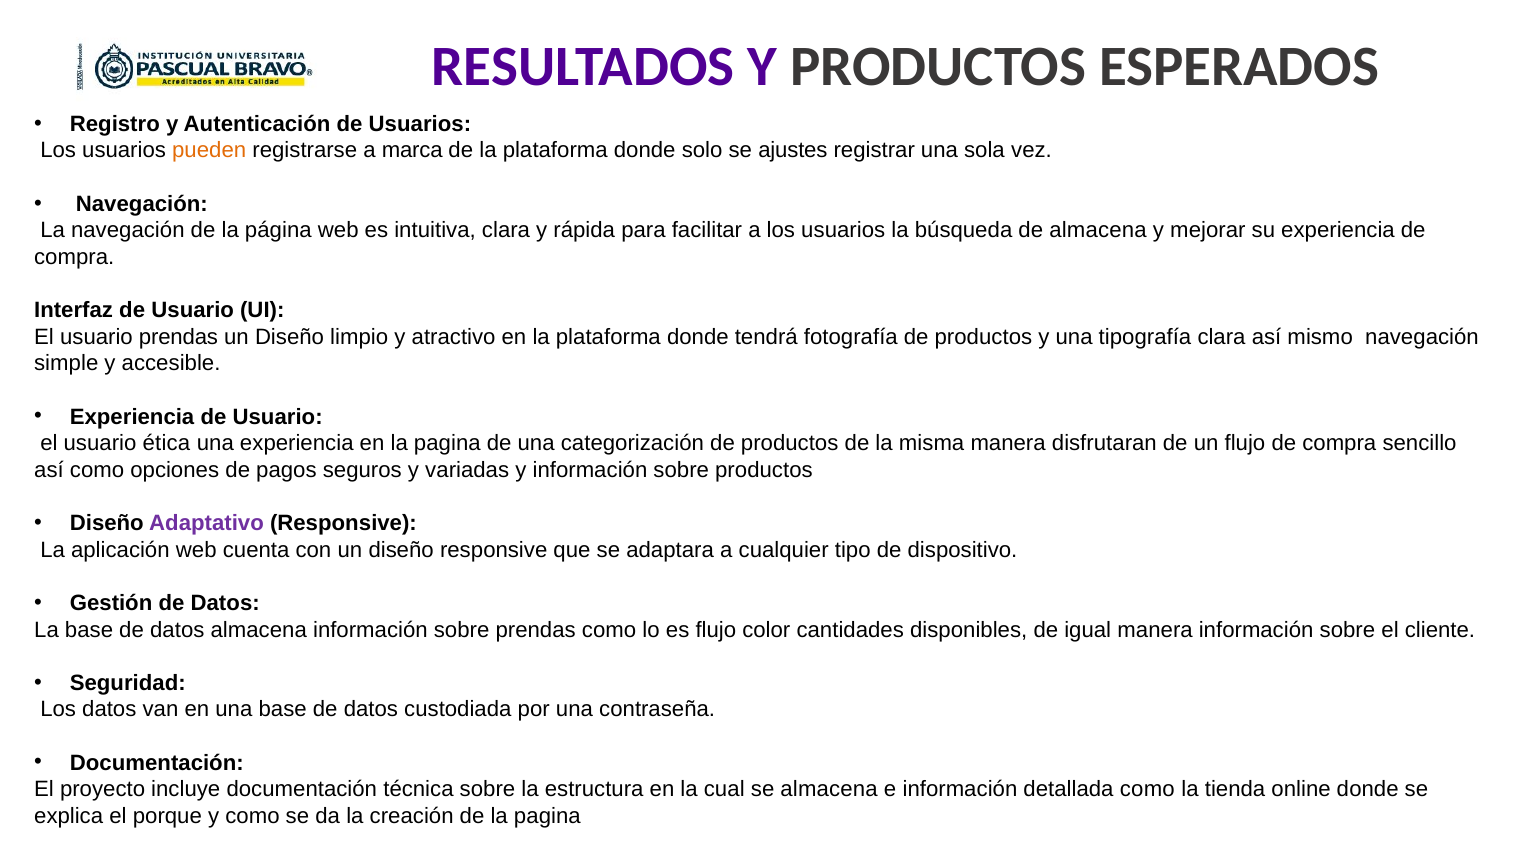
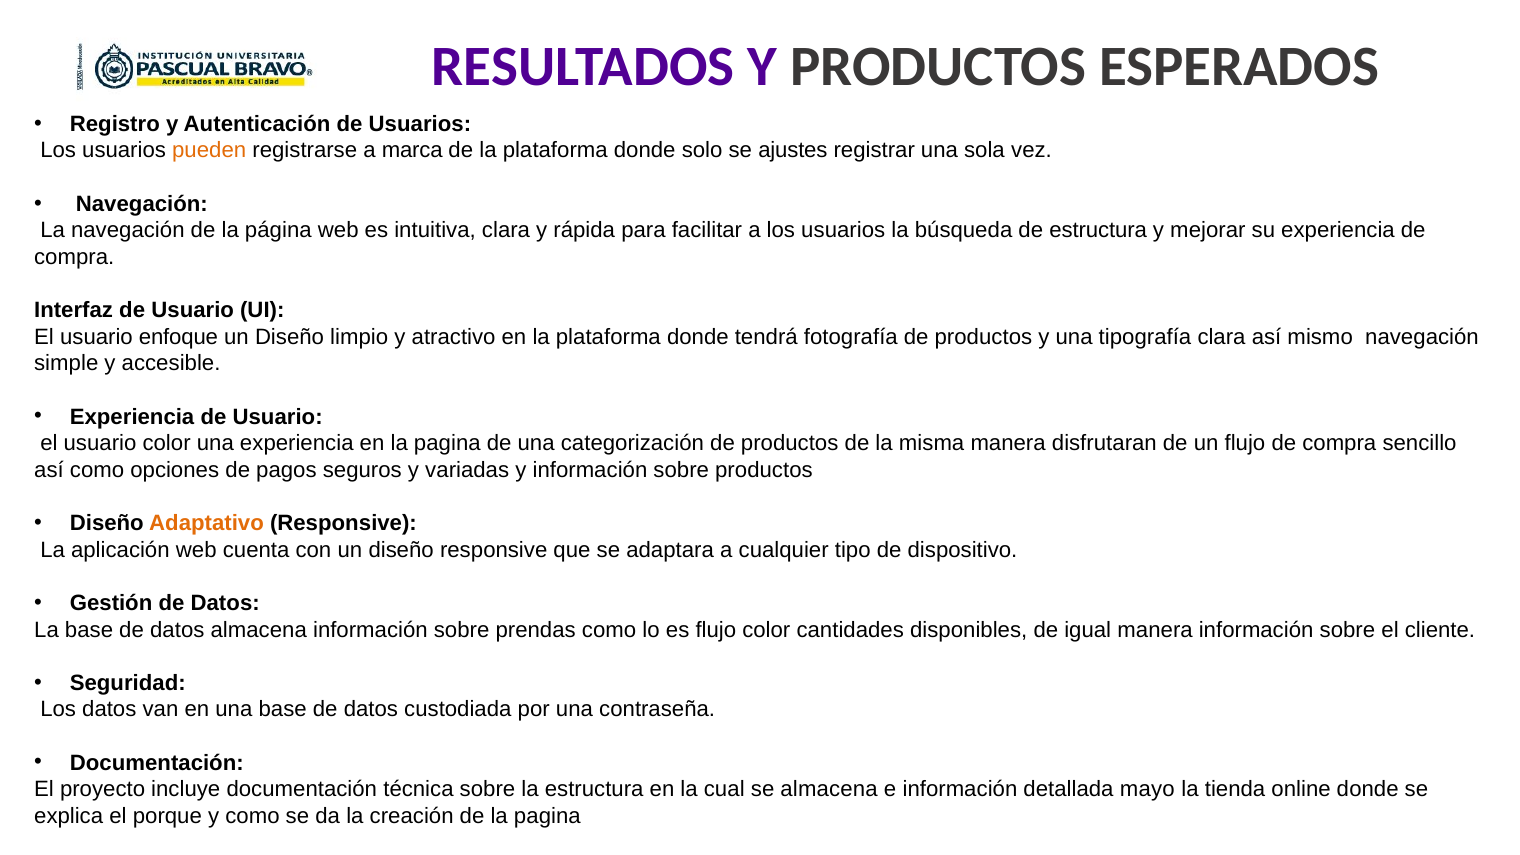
de almacena: almacena -> estructura
usuario prendas: prendas -> enfoque
usuario ética: ética -> color
Adaptativo colour: purple -> orange
detallada como: como -> mayo
